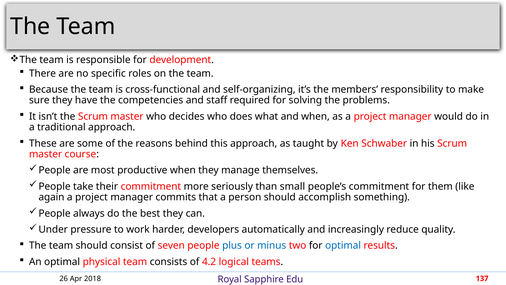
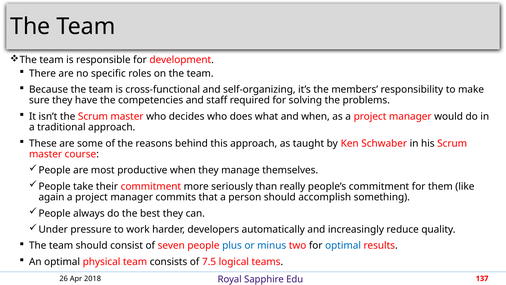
small: small -> really
4.2: 4.2 -> 7.5
